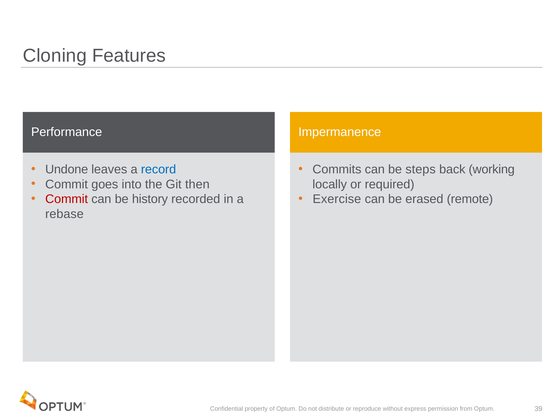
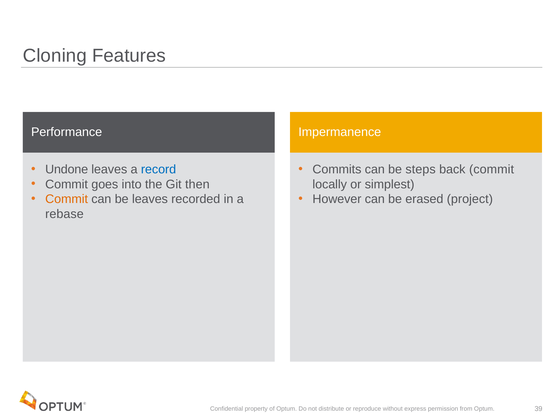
back working: working -> commit
required: required -> simplest
Commit at (67, 199) colour: red -> orange
be history: history -> leaves
Exercise: Exercise -> However
remote: remote -> project
